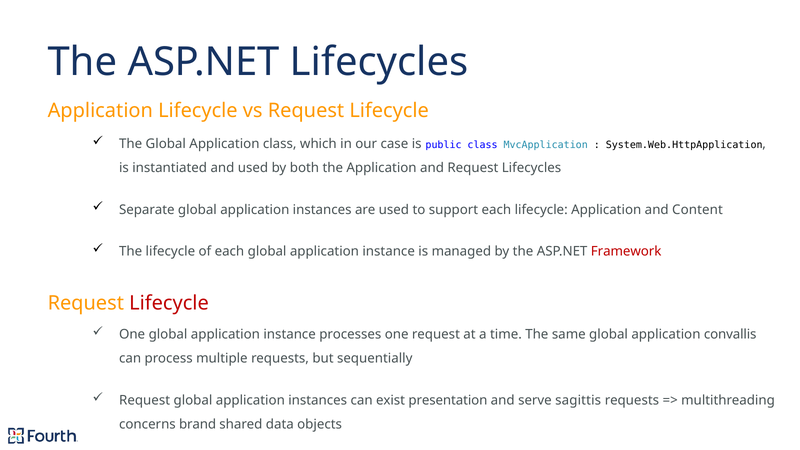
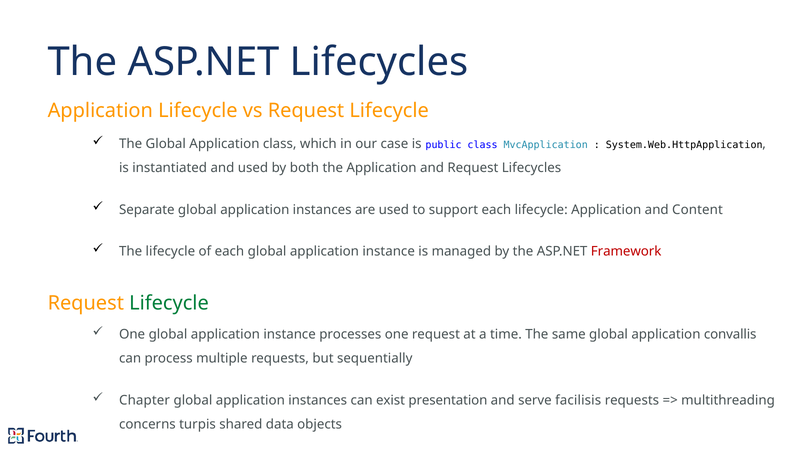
Lifecycle at (169, 303) colour: red -> green
Request at (145, 400): Request -> Chapter
sagittis: sagittis -> facilisis
brand: brand -> turpis
